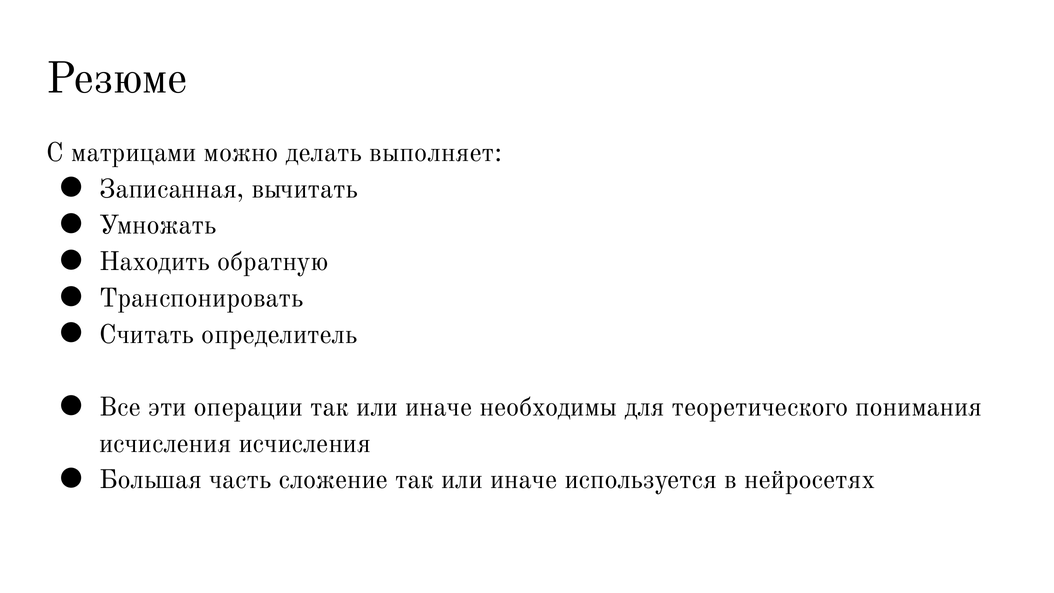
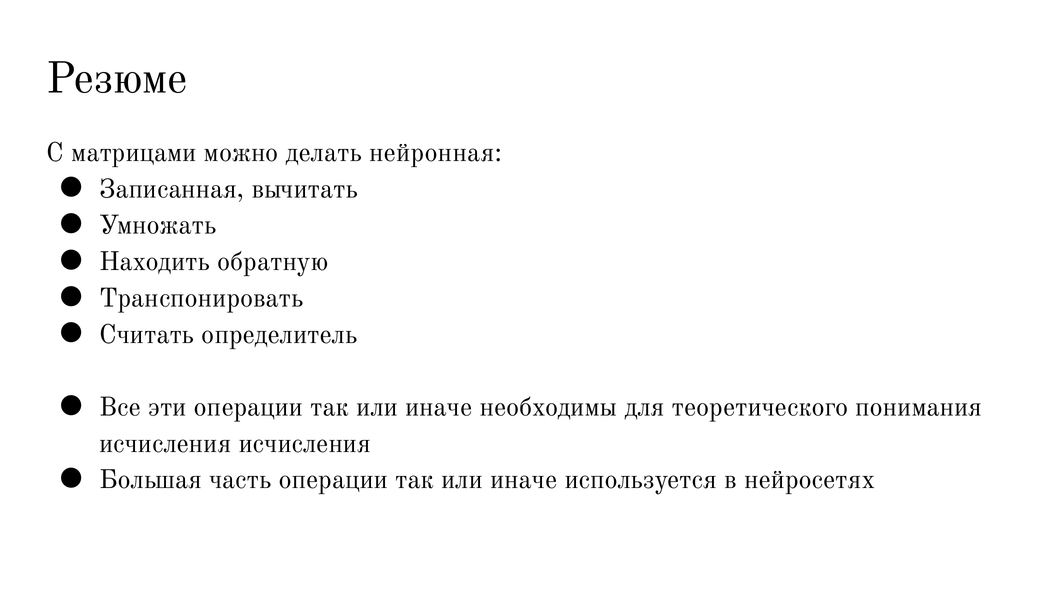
выполняет: выполняет -> нейронная
часть сложение: сложение -> операции
